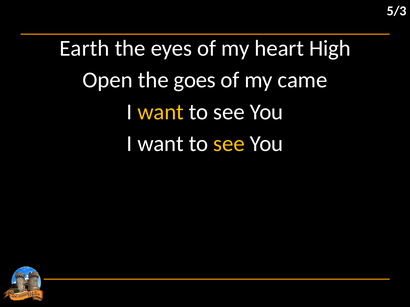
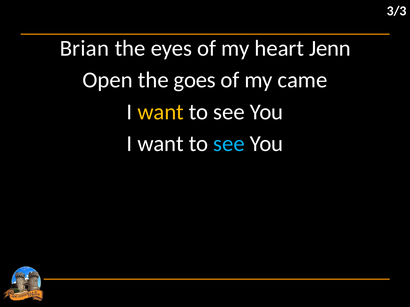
5/3: 5/3 -> 3/3
Earth: Earth -> Brian
High: High -> Jenn
see at (229, 144) colour: yellow -> light blue
